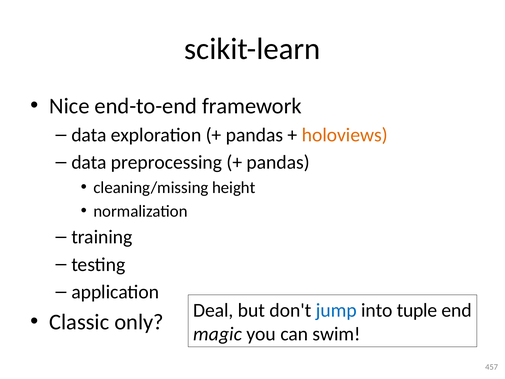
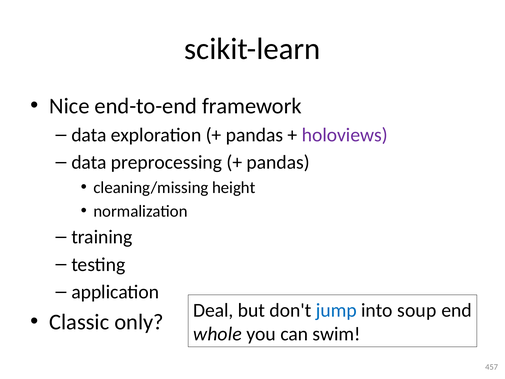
holoviews colour: orange -> purple
tuple: tuple -> soup
magic: magic -> whole
